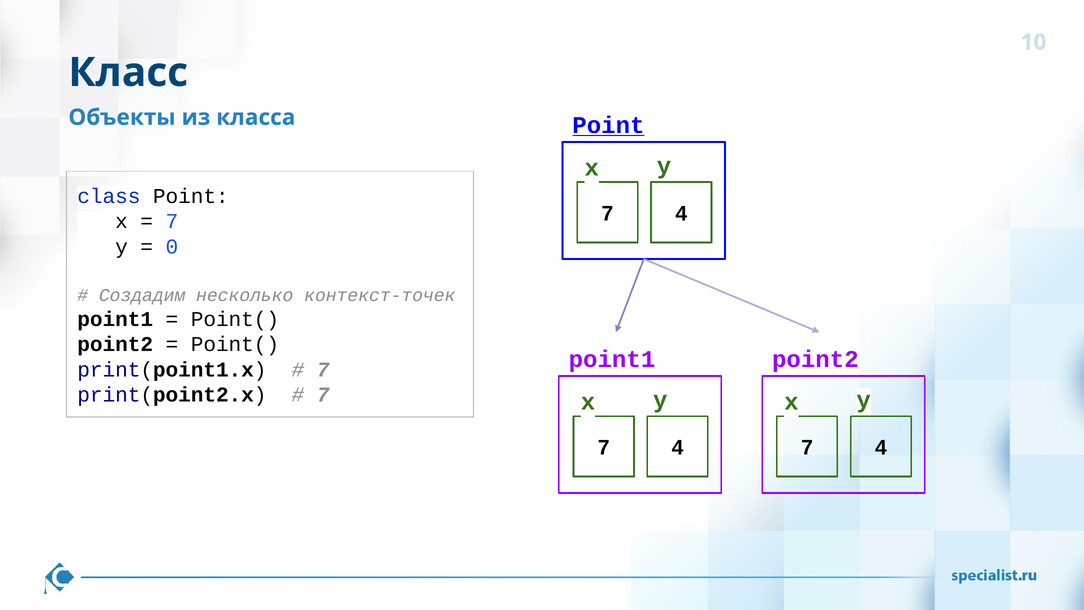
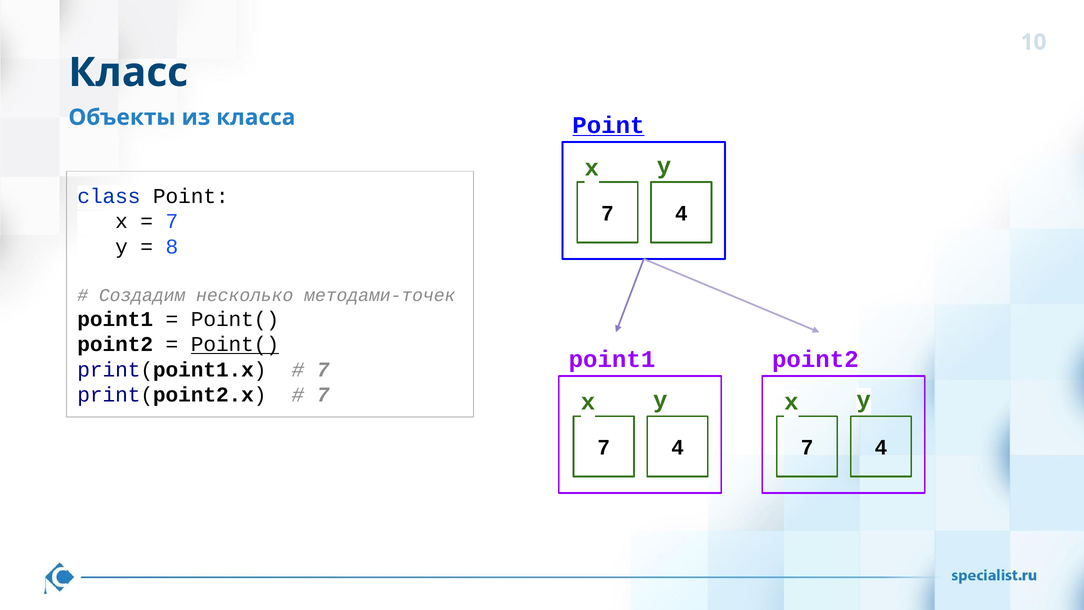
0: 0 -> 8
контекст-точек: контекст-точек -> методами-точек
Point( at (235, 344) underline: none -> present
